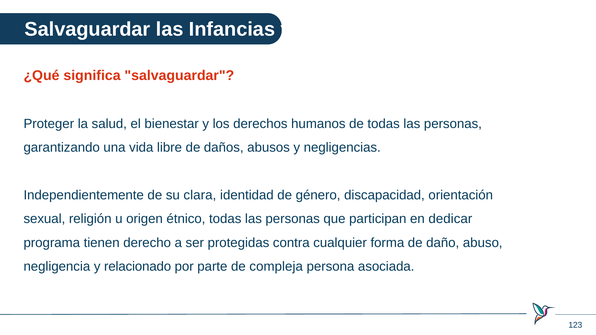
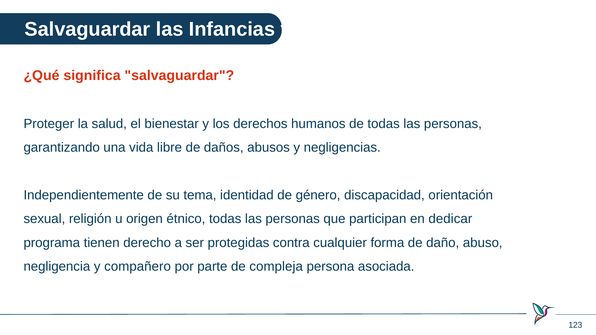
clara: clara -> tema
relacionado: relacionado -> compañero
